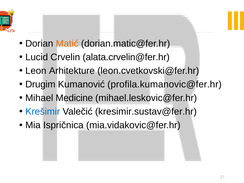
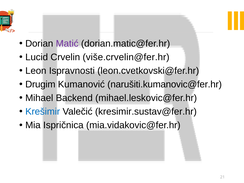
Matić colour: orange -> purple
alata.crvelin@fer.hr: alata.crvelin@fer.hr -> više.crvelin@fer.hr
Arhitekture: Arhitekture -> Ispravnosti
profila.kumanovic@fer.hr: profila.kumanovic@fer.hr -> narušiti.kumanovic@fer.hr
Medicine: Medicine -> Backend
